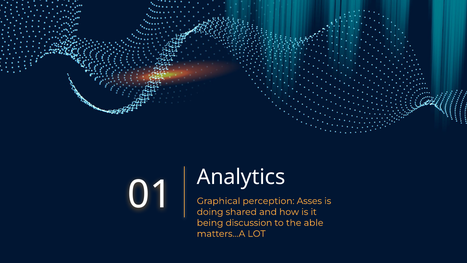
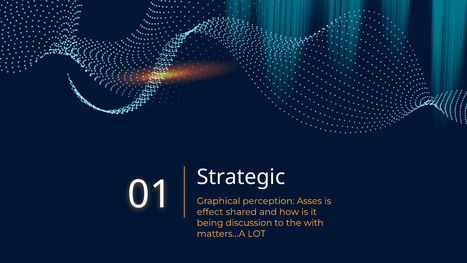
Analytics: Analytics -> Strategic
doing: doing -> effect
able: able -> with
